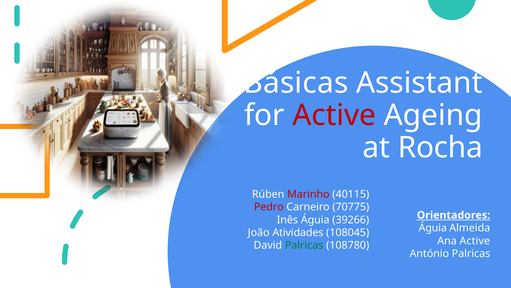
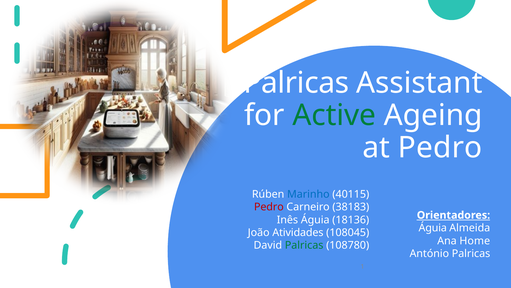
Básicas at (296, 83): Básicas -> Palricas
Active at (334, 115) colour: red -> green
at Rocha: Rocha -> Pedro
Marinho colour: red -> blue
70775: 70775 -> 38183
39266: 39266 -> 18136
Ana Active: Active -> Home
